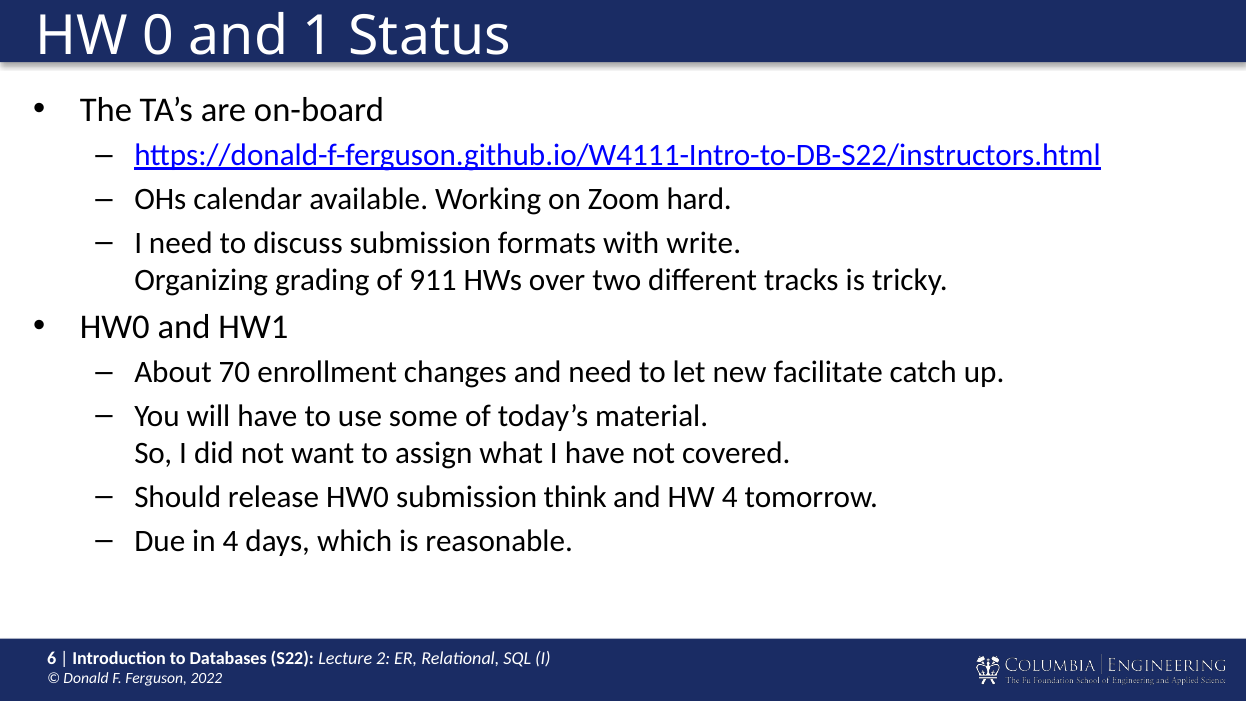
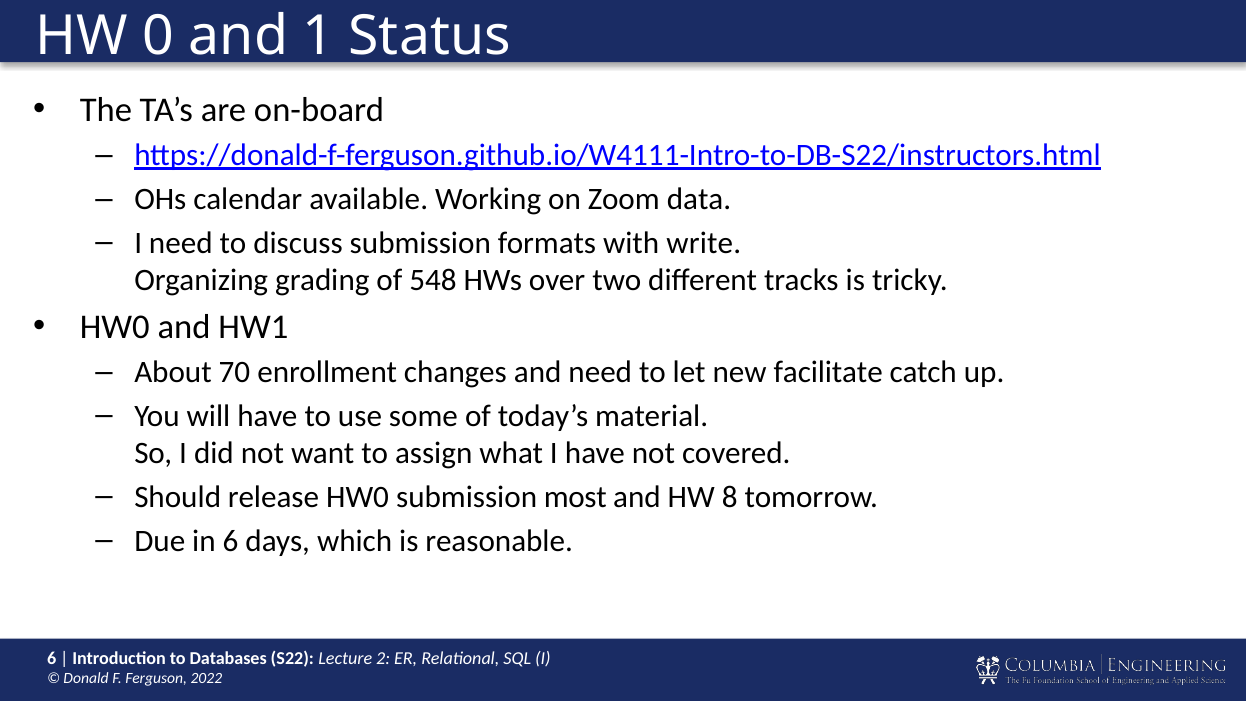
hard: hard -> data
911: 911 -> 548
think: think -> most
HW 4: 4 -> 8
in 4: 4 -> 6
